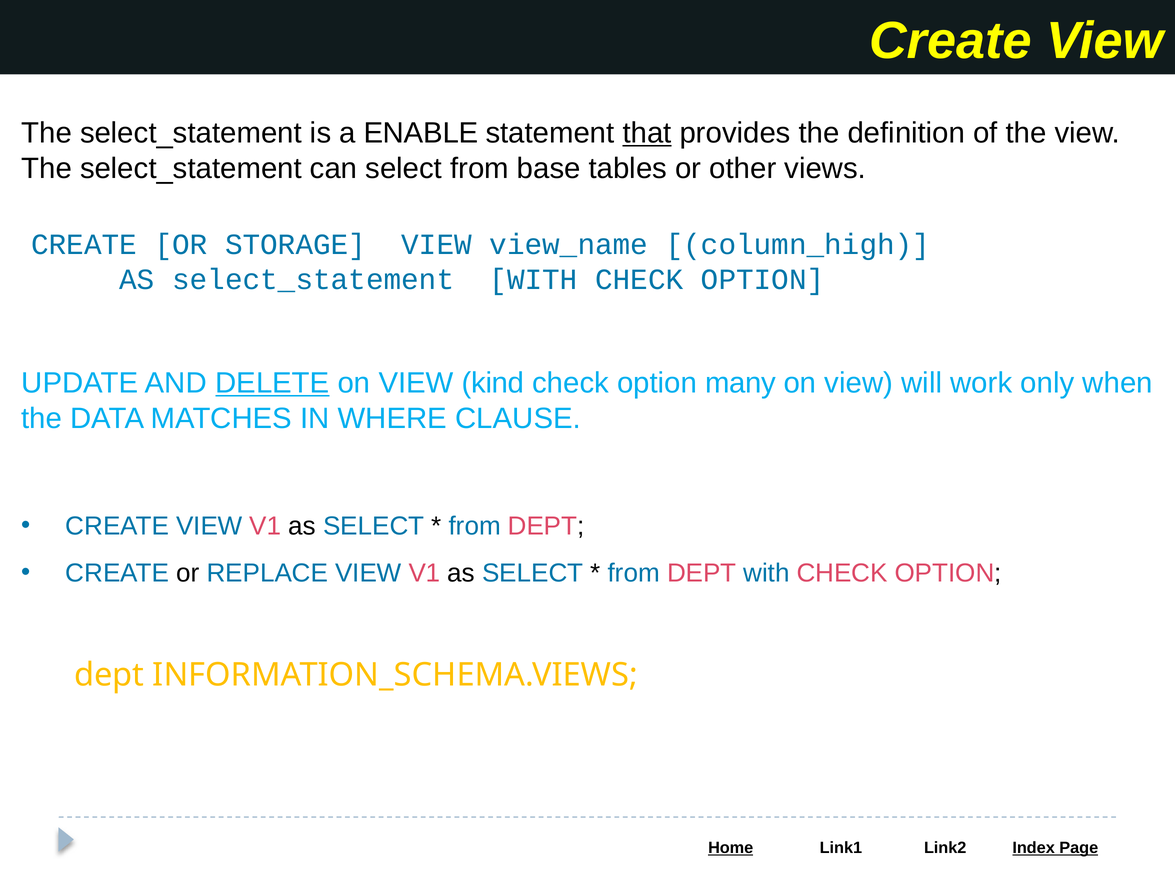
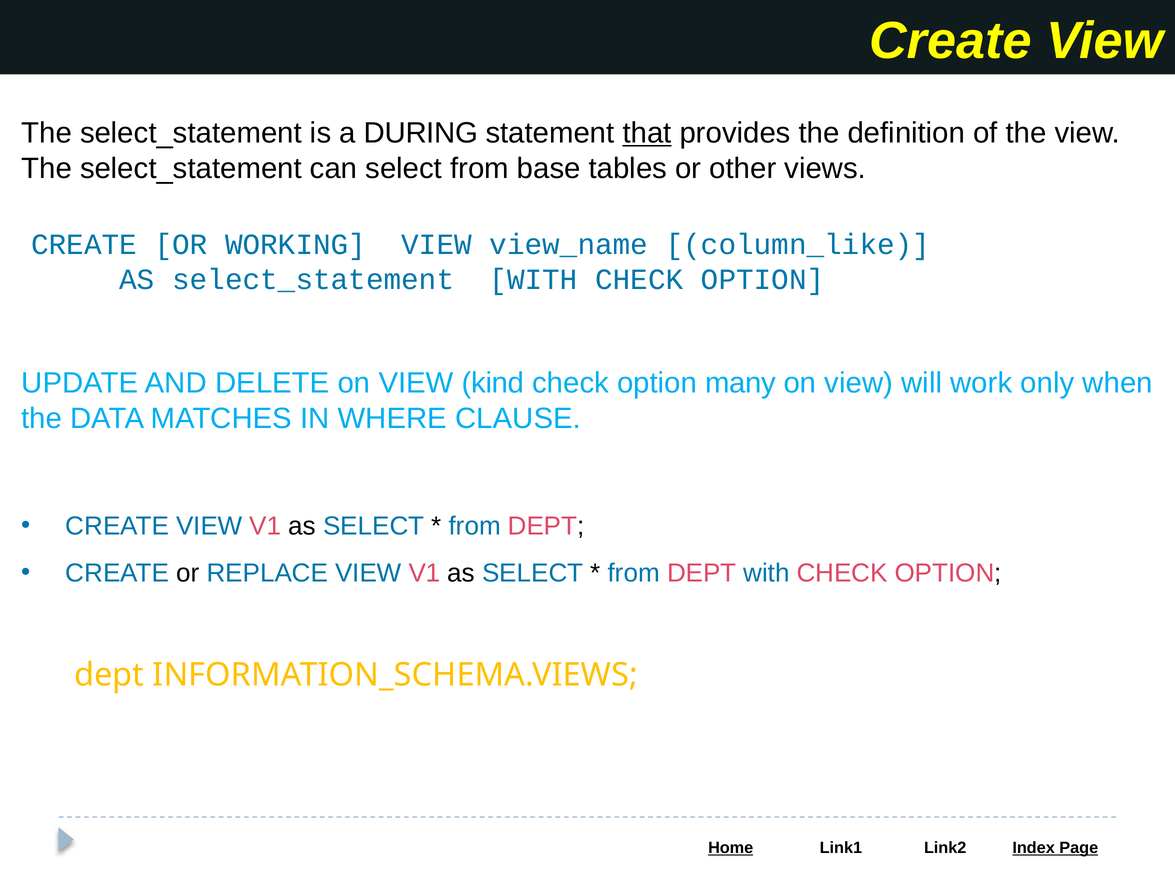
ENABLE: ENABLE -> DURING
STORAGE: STORAGE -> WORKING
column_high: column_high -> column_like
DELETE underline: present -> none
